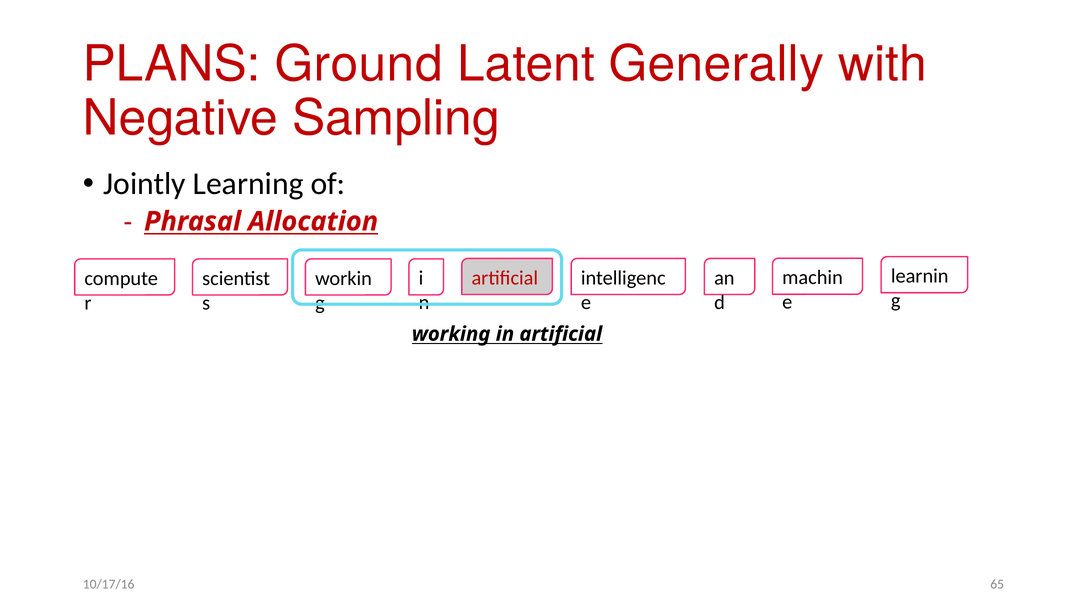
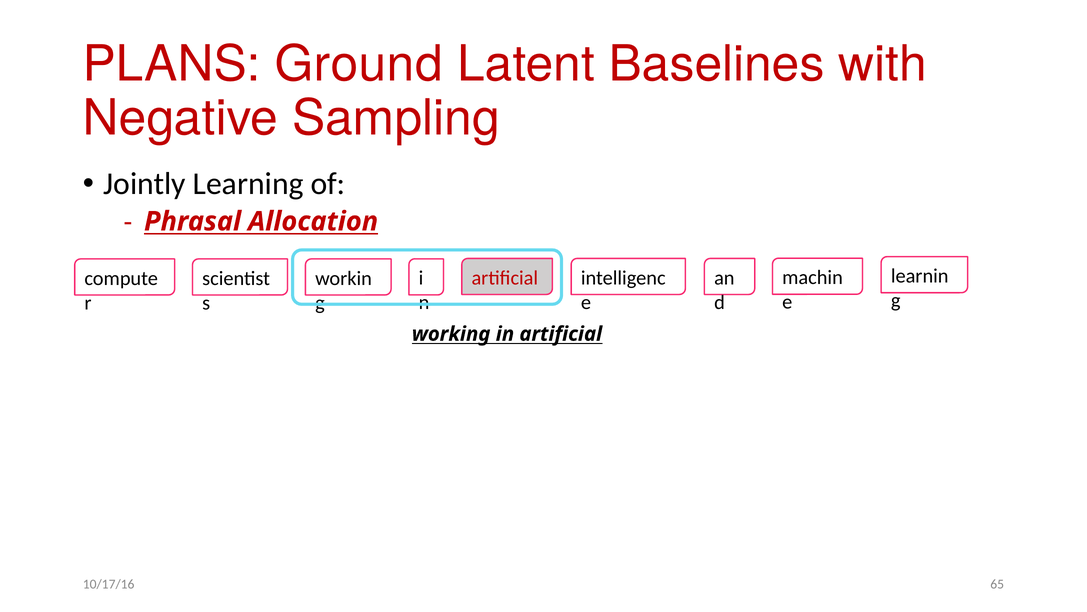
Generally: Generally -> Baselines
